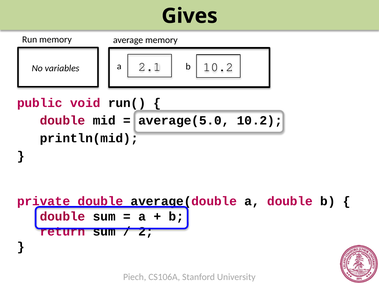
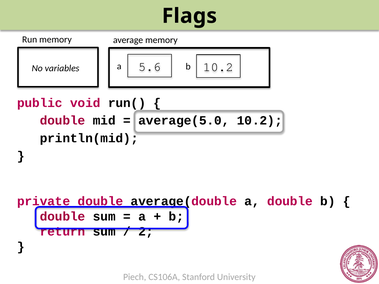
Gives: Gives -> Flags
2.1: 2.1 -> 5.6
